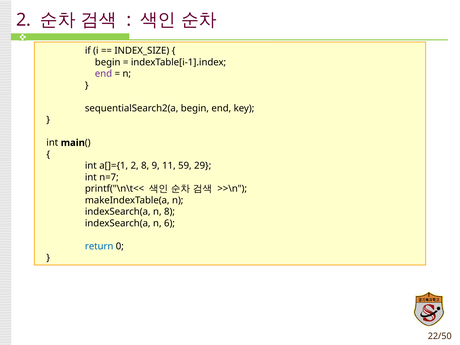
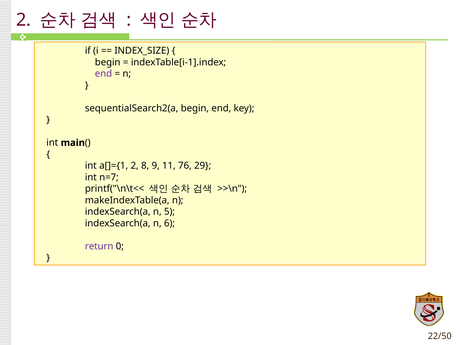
59: 59 -> 76
n 8: 8 -> 5
return colour: blue -> purple
